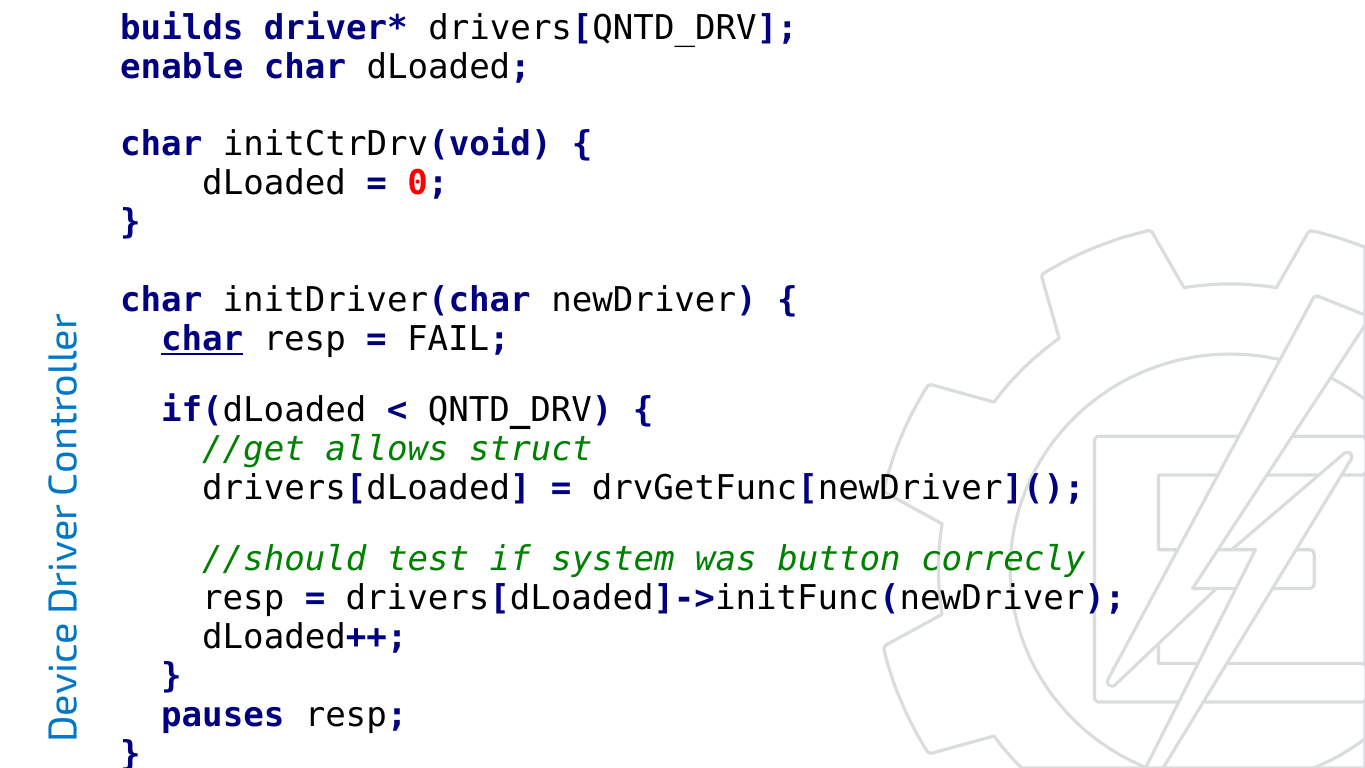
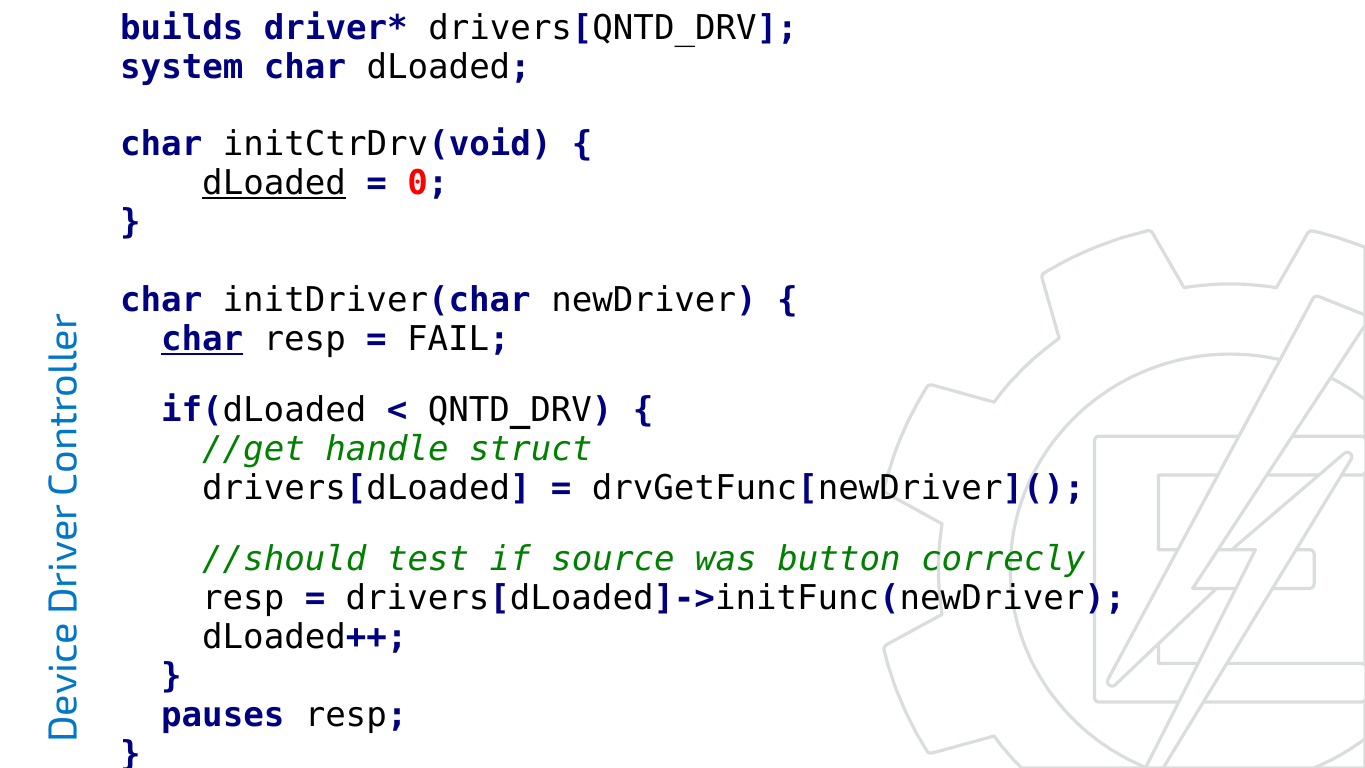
enable: enable -> system
dLoaded at (274, 183) underline: none -> present
allows: allows -> handle
system: system -> source
